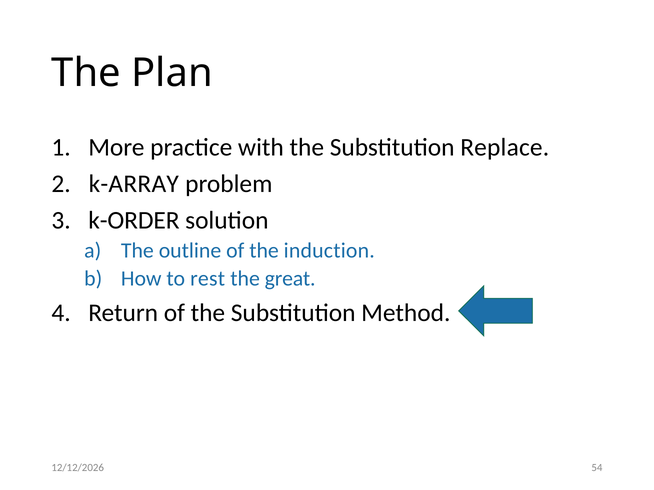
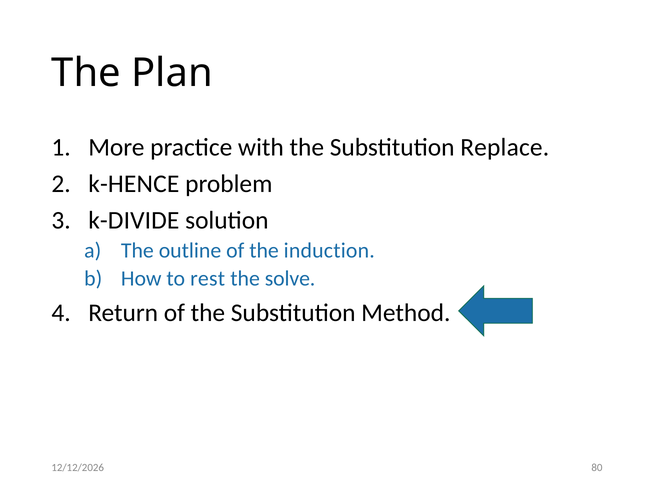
k-ARRAY: k-ARRAY -> k-HENCE
k-ORDER: k-ORDER -> k-DIVIDE
great: great -> solve
54: 54 -> 80
